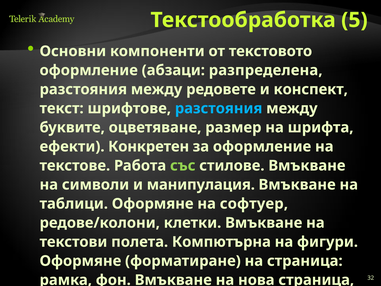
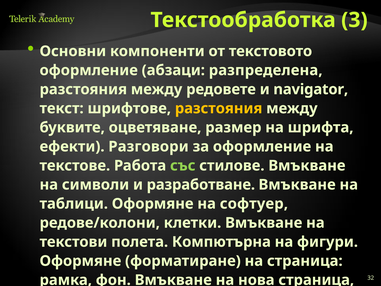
5: 5 -> 3
конспект: конспект -> navigator
разстояния at (219, 108) colour: light blue -> yellow
Конкретен: Конкретен -> Разговори
манипулация: манипулация -> разработване
